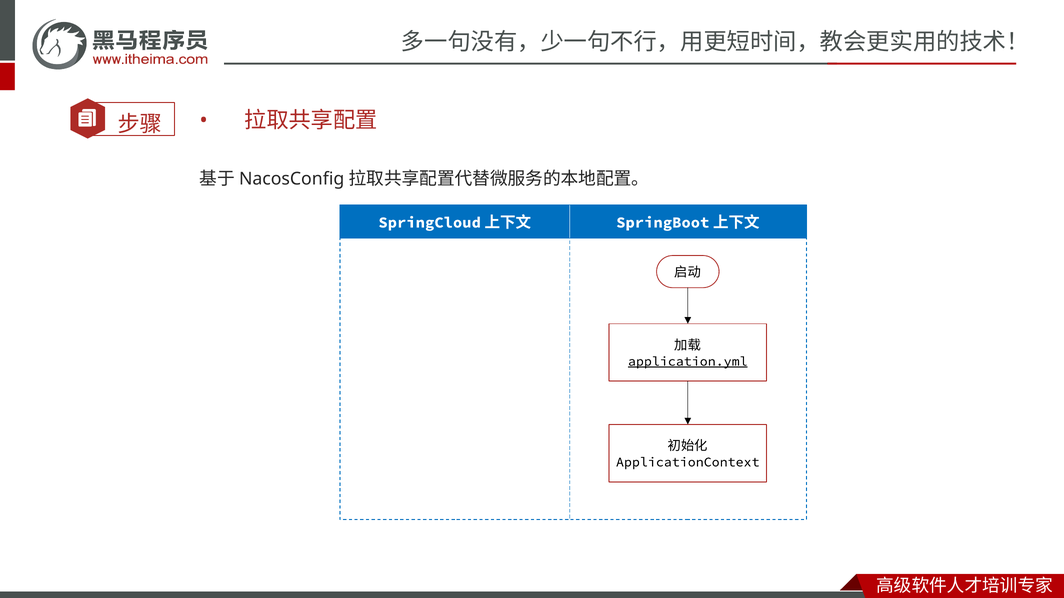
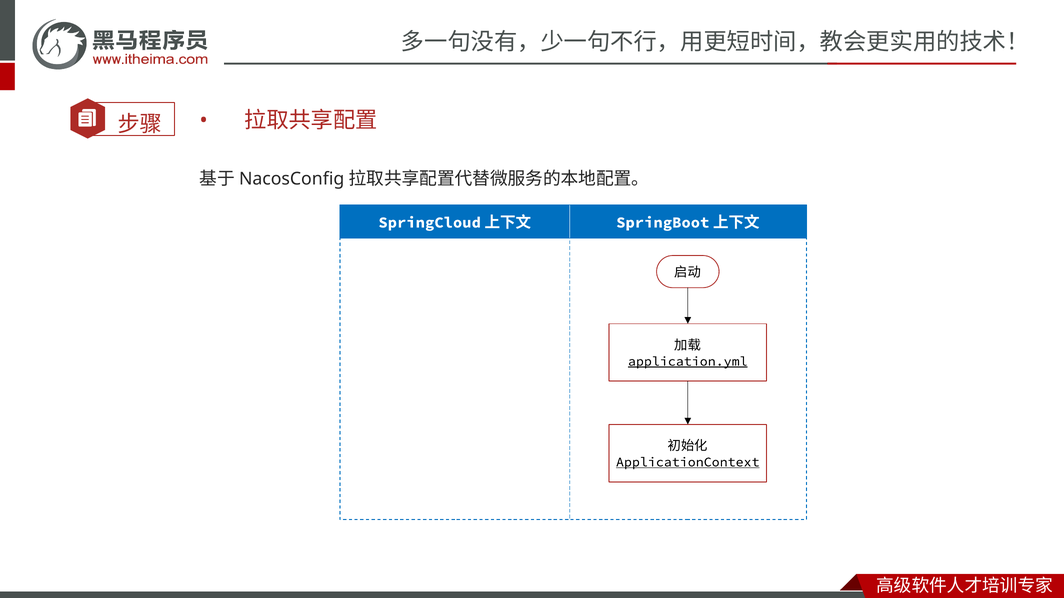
ApplicationContext underline: none -> present
